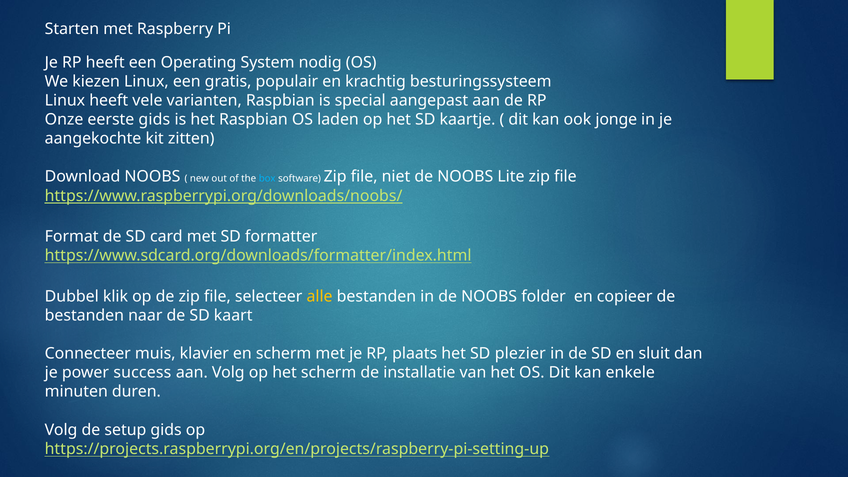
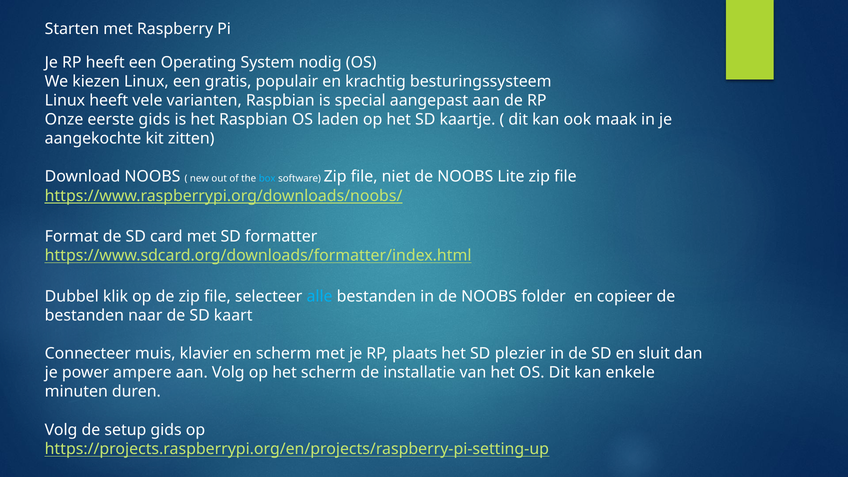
jonge: jonge -> maak
alle colour: yellow -> light blue
success: success -> ampere
